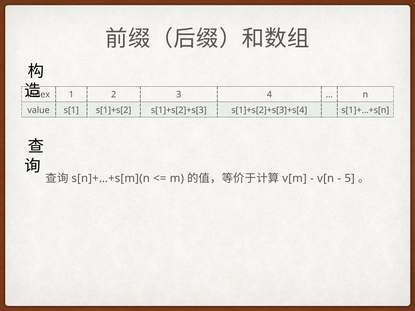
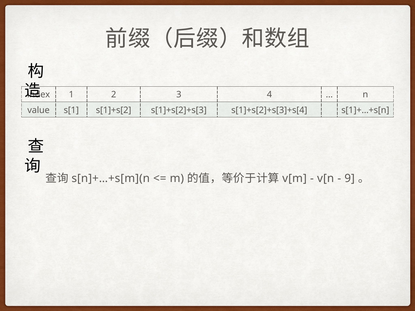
5: 5 -> 9
